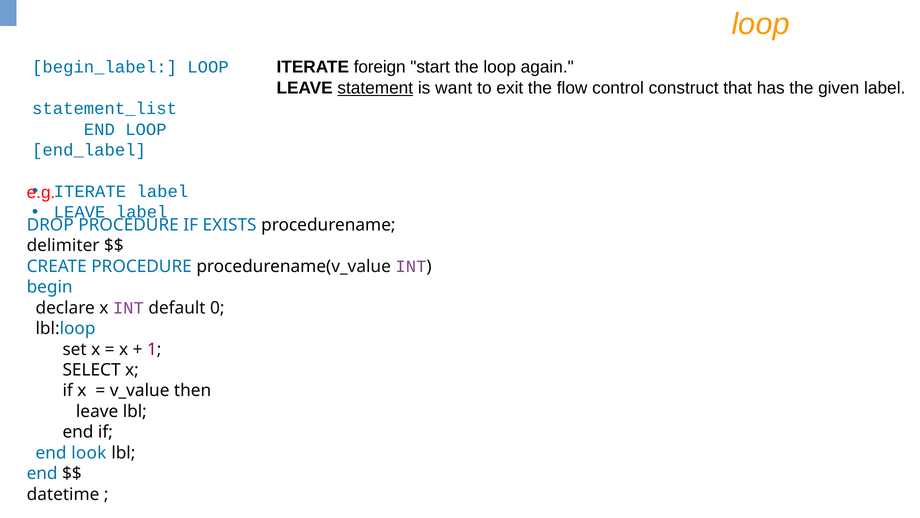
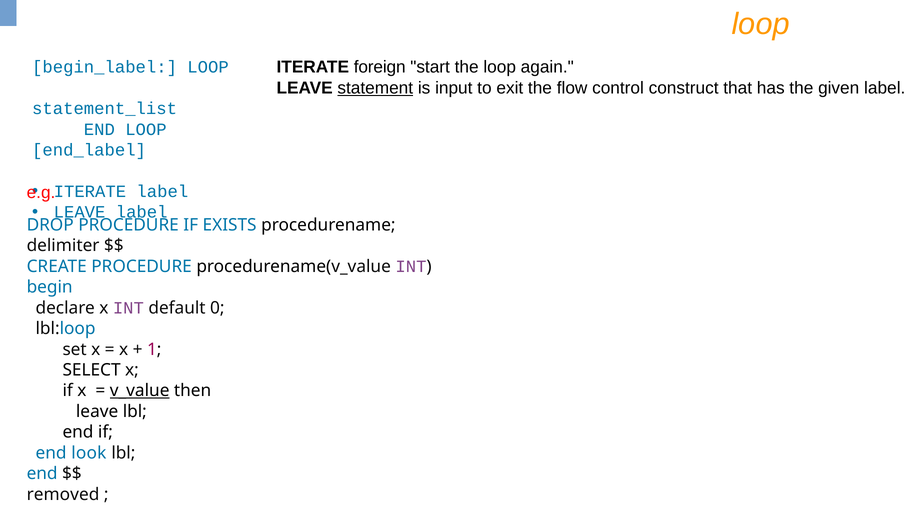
want: want -> input
v_value underline: none -> present
datetime: datetime -> removed
